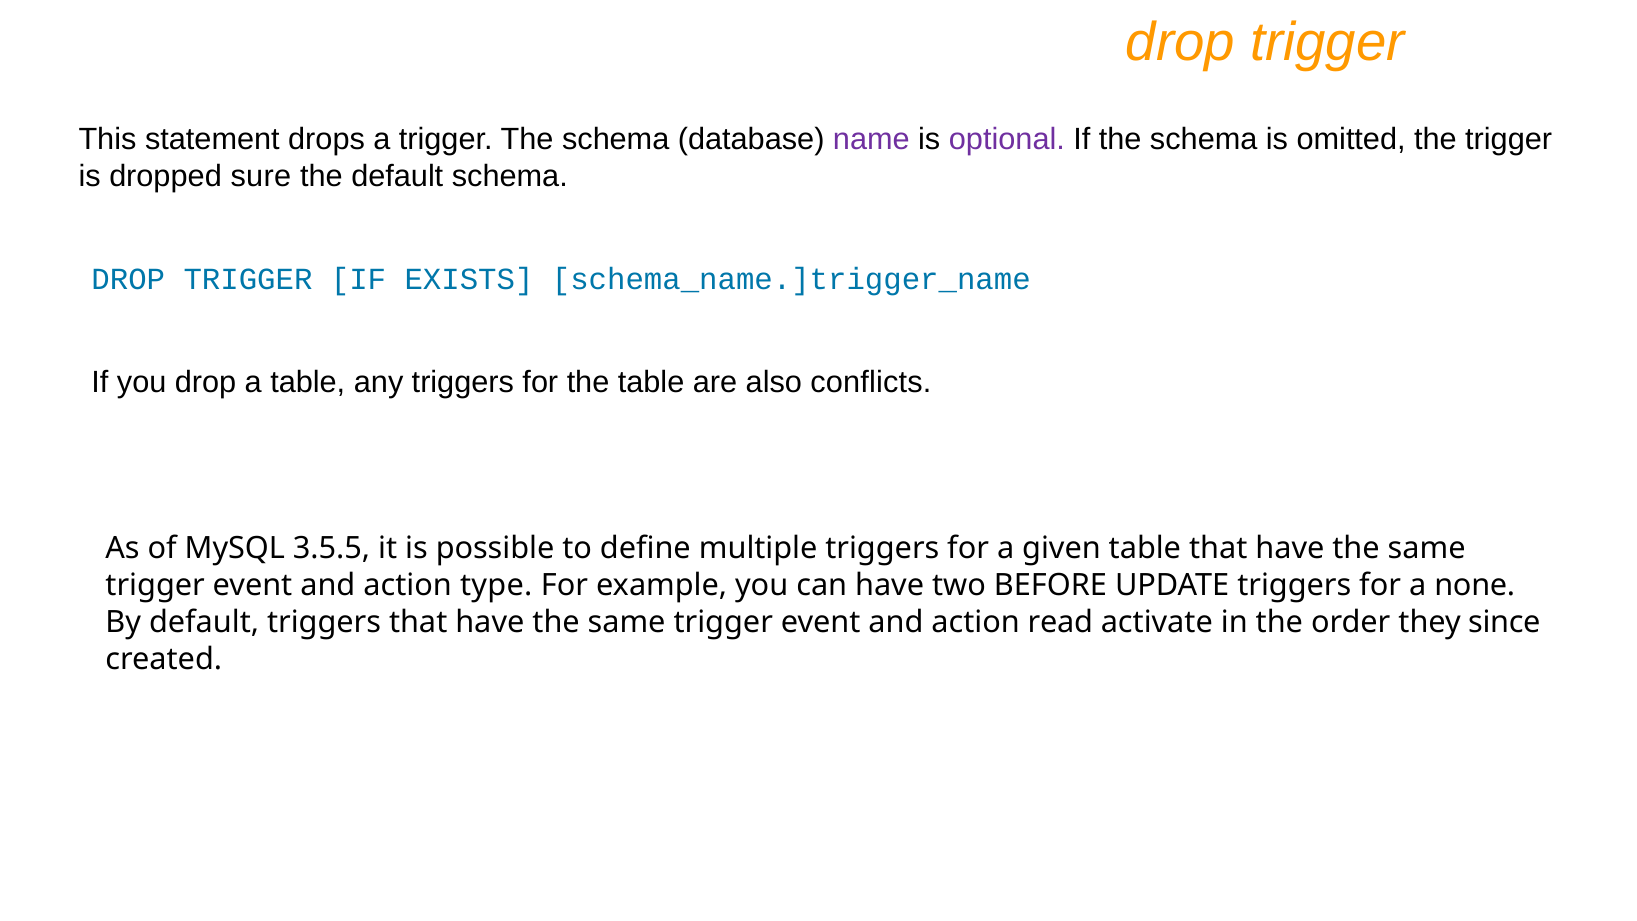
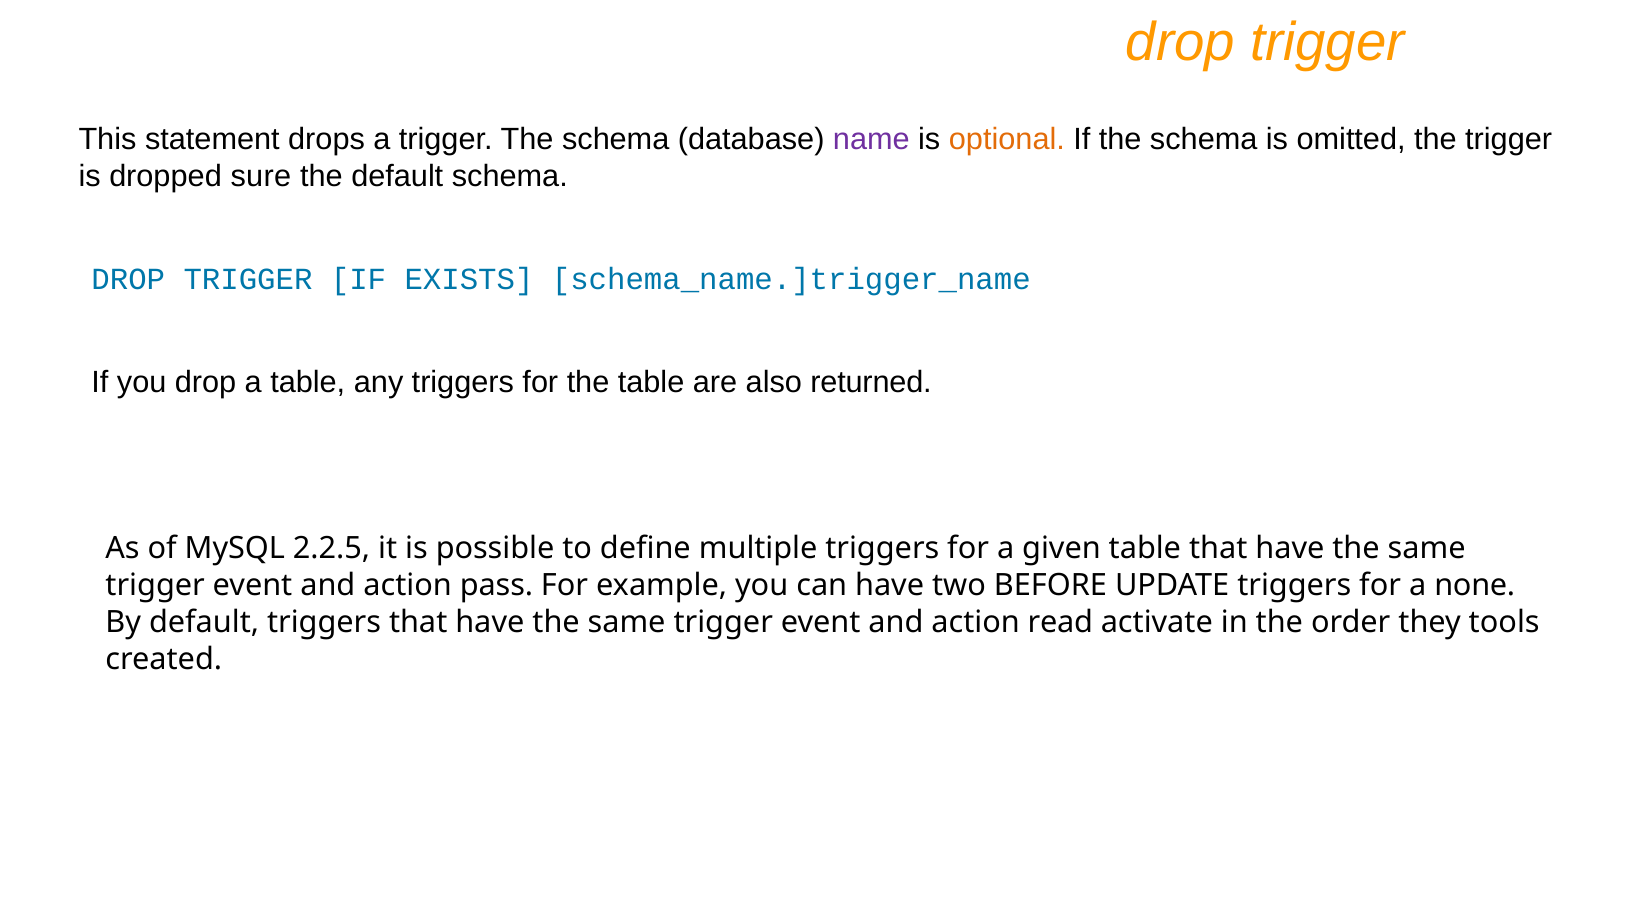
optional colour: purple -> orange
conflicts: conflicts -> returned
3.5.5: 3.5.5 -> 2.2.5
type: type -> pass
since: since -> tools
